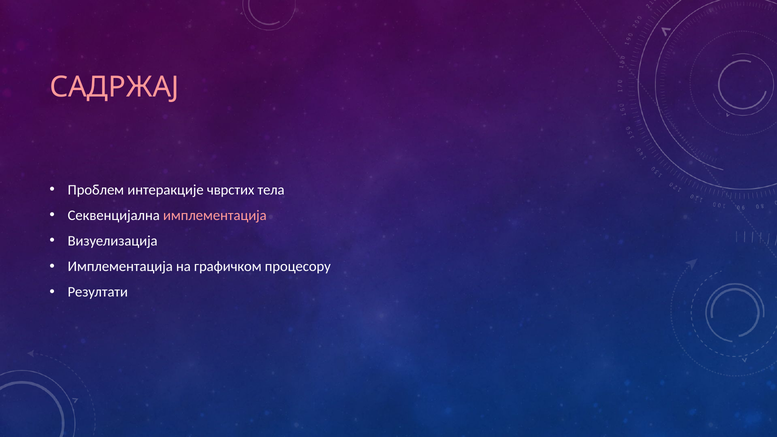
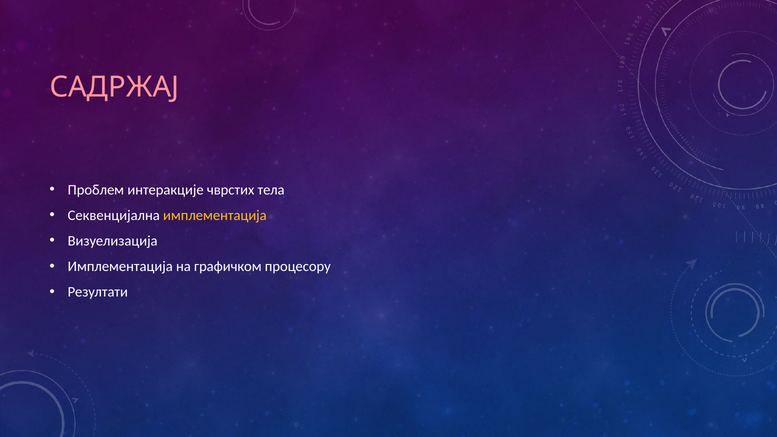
имплементација at (215, 215) colour: pink -> yellow
